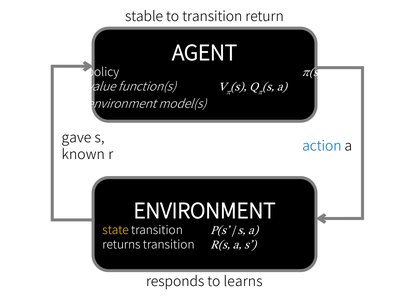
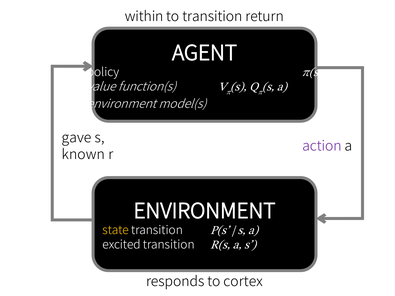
stable: stable -> within
action colour: blue -> purple
returns: returns -> excited
learns: learns -> cortex
